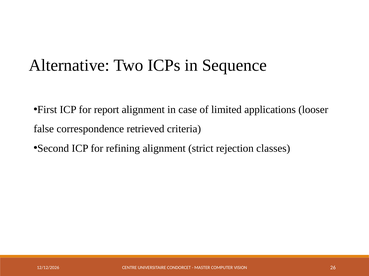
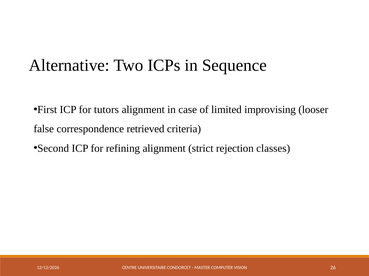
report: report -> tutors
applications: applications -> improvising
